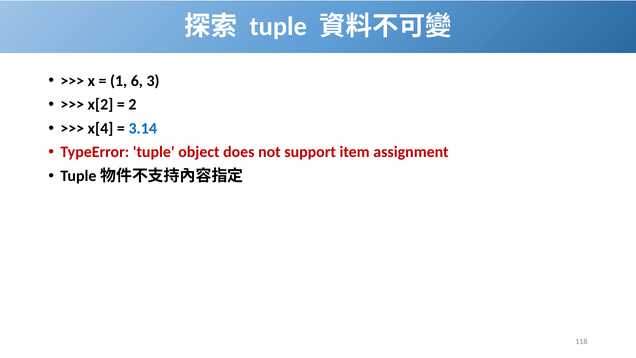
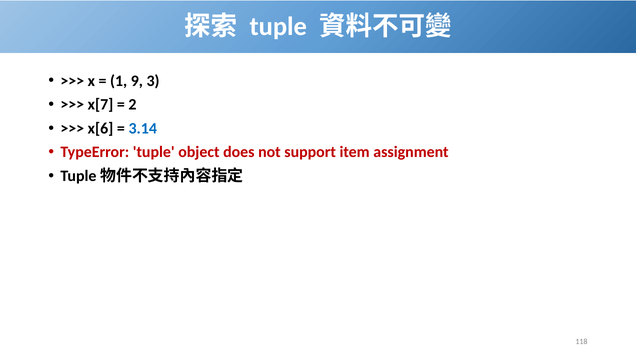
6: 6 -> 9
x[2: x[2 -> x[7
x[4: x[4 -> x[6
